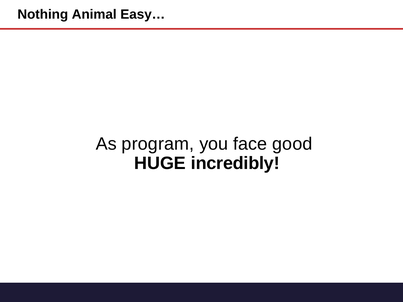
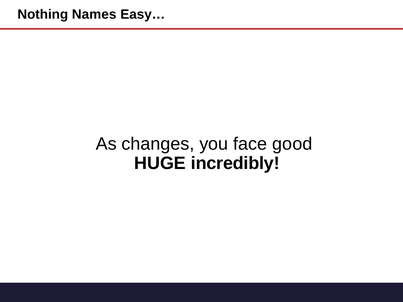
Animal: Animal -> Names
program: program -> changes
